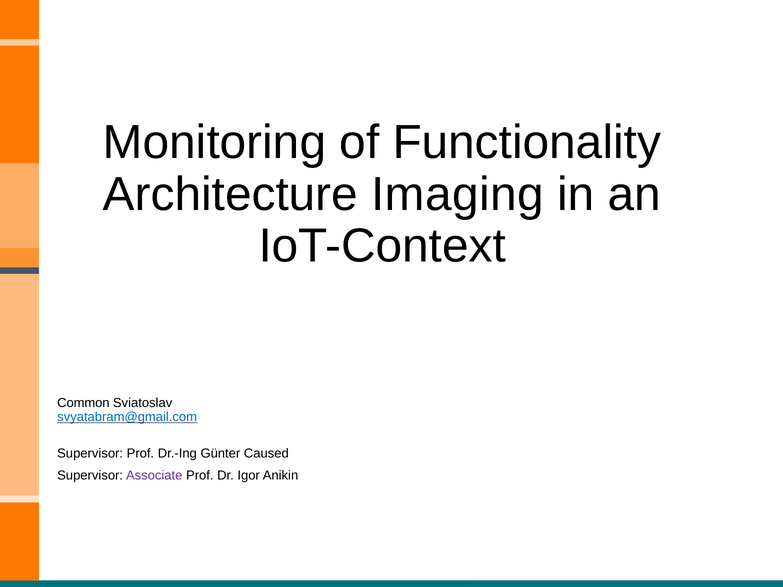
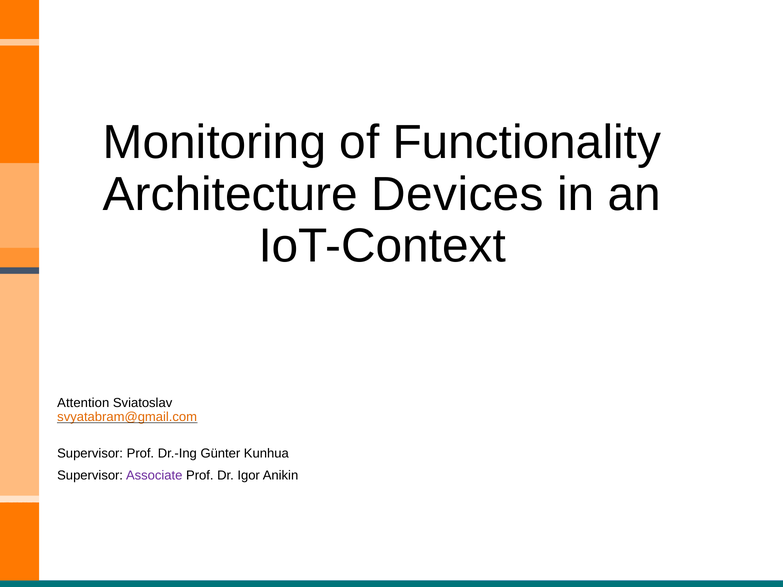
Imaging: Imaging -> Devices
Common: Common -> Attention
svyatabram@gmail.com colour: blue -> orange
Caused: Caused -> Kunhua
